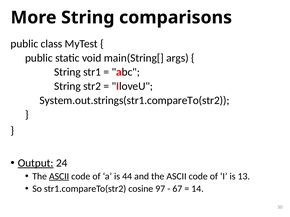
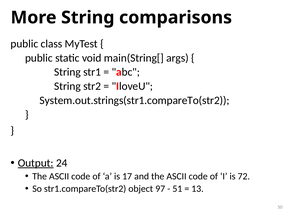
ASCII at (59, 177) underline: present -> none
44: 44 -> 17
13: 13 -> 72
cosine: cosine -> object
67: 67 -> 51
14: 14 -> 13
